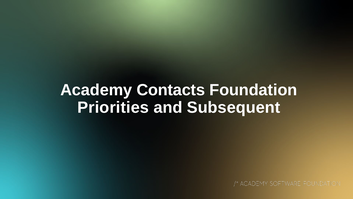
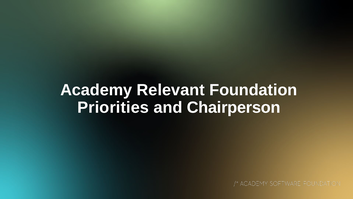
Contacts: Contacts -> Relevant
Subsequent: Subsequent -> Chairperson
